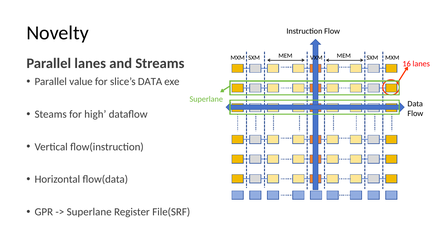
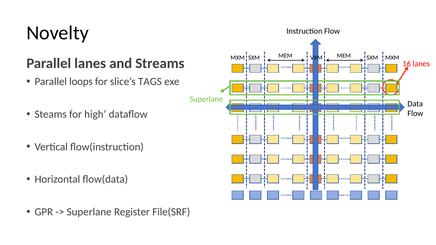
value: value -> loops
slice’s DATA: DATA -> TAGS
